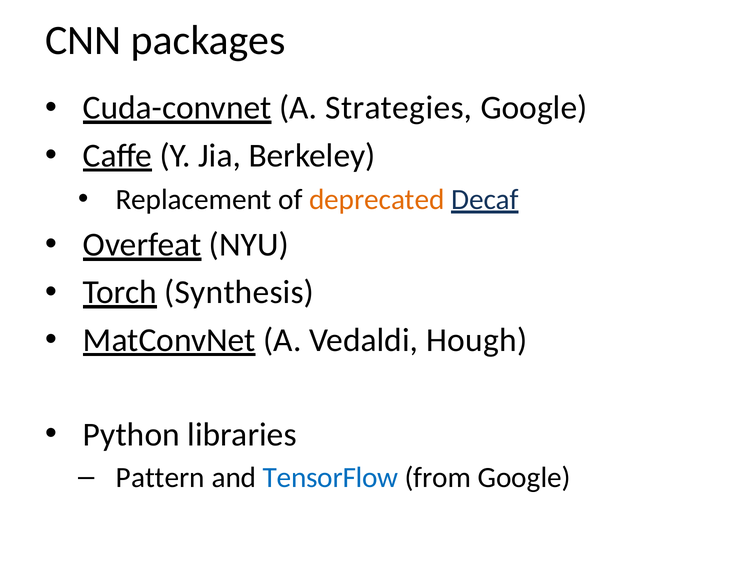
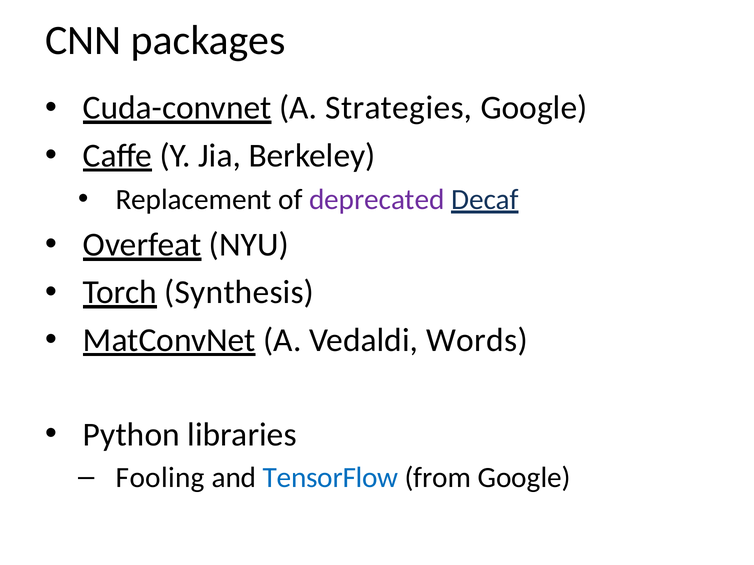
deprecated colour: orange -> purple
Hough: Hough -> Words
Pattern: Pattern -> Fooling
